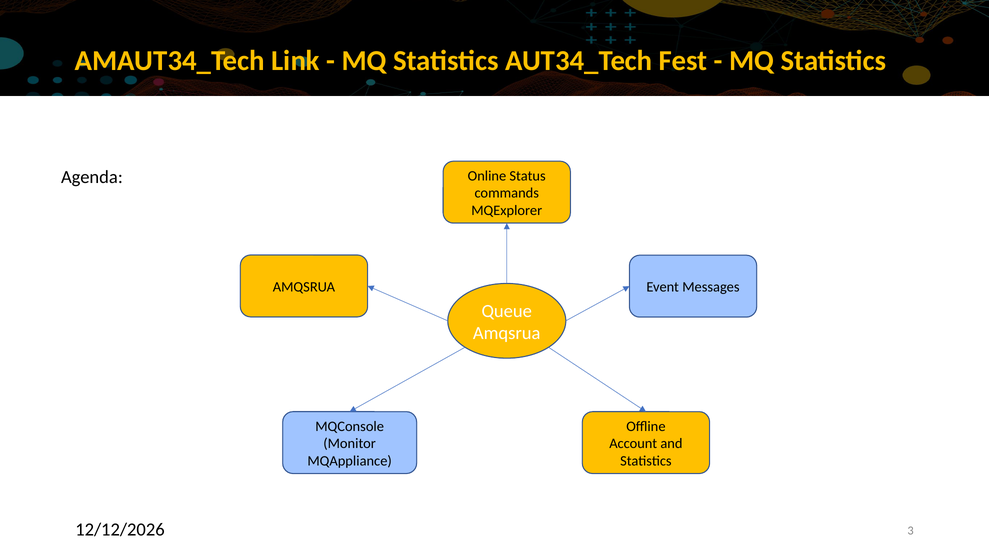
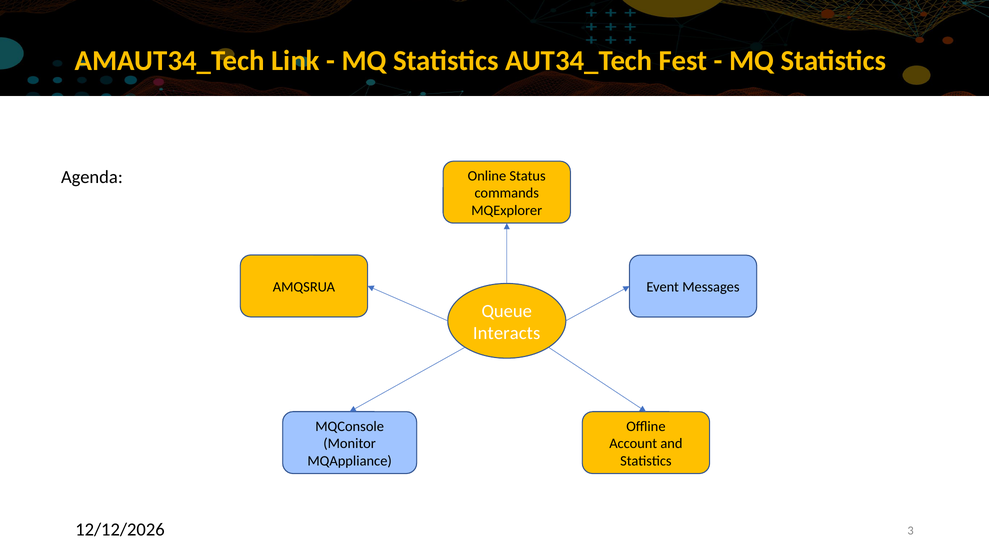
Amqsrua at (507, 333): Amqsrua -> Interacts
